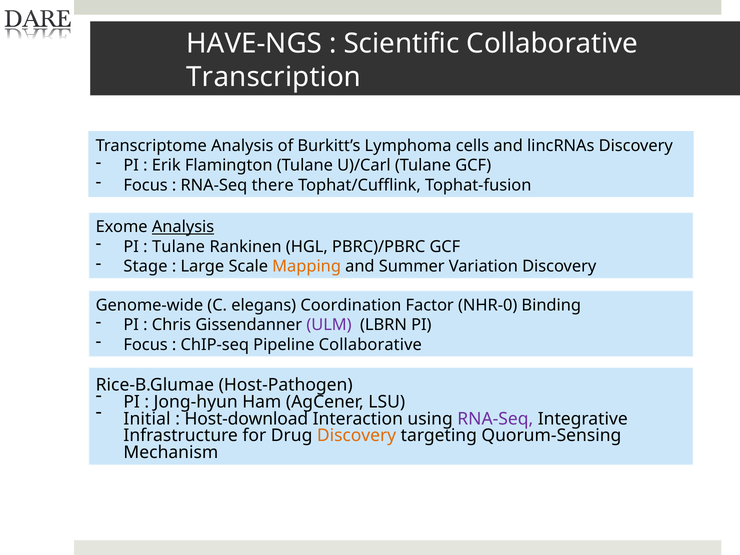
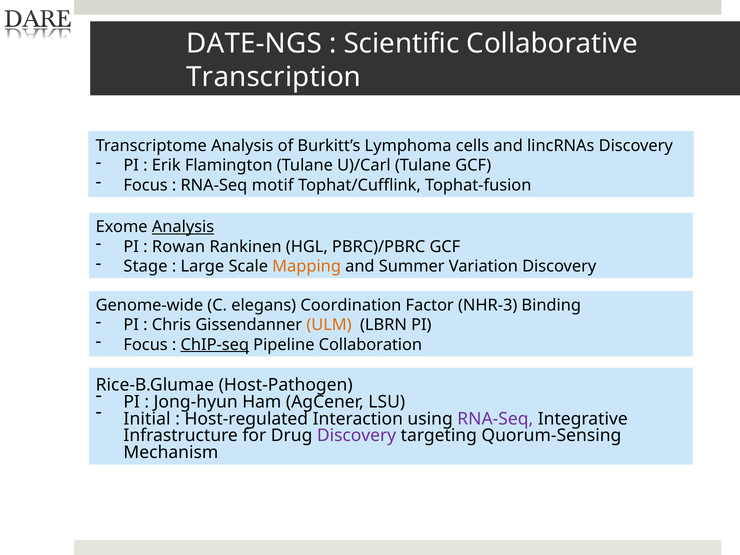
HAVE-NGS: HAVE-NGS -> DATE-NGS
there: there -> motif
Tulane at (179, 247): Tulane -> Rowan
NHR-0: NHR-0 -> NHR-3
ULM colour: purple -> orange
ChIP-seq underline: none -> present
Pipeline Collaborative: Collaborative -> Collaboration
Host-download: Host-download -> Host-regulated
Discovery at (357, 436) colour: orange -> purple
